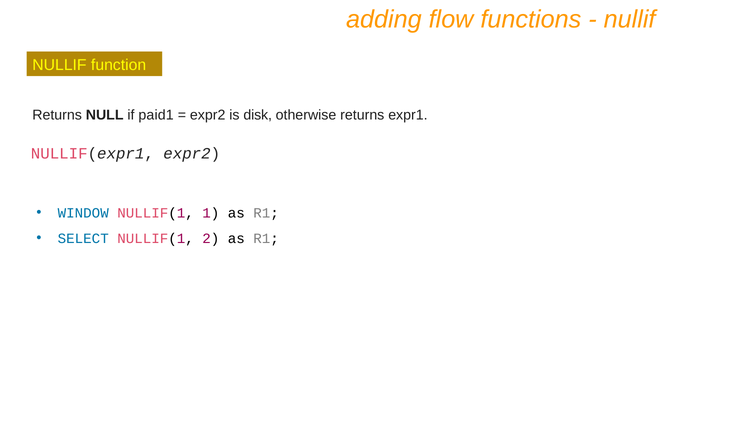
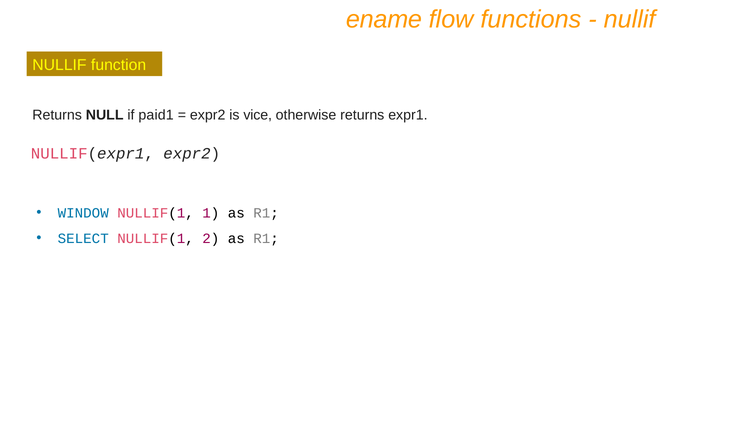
adding: adding -> ename
disk: disk -> vice
